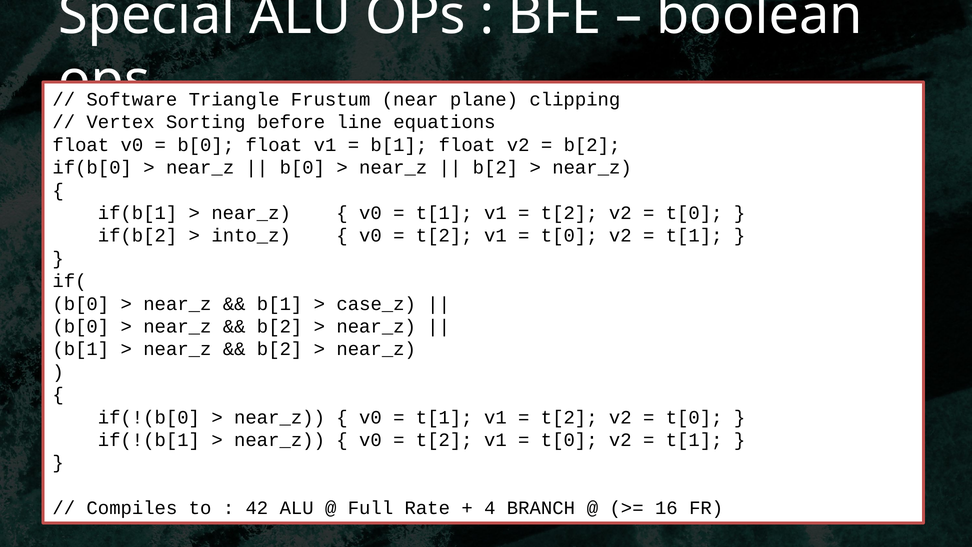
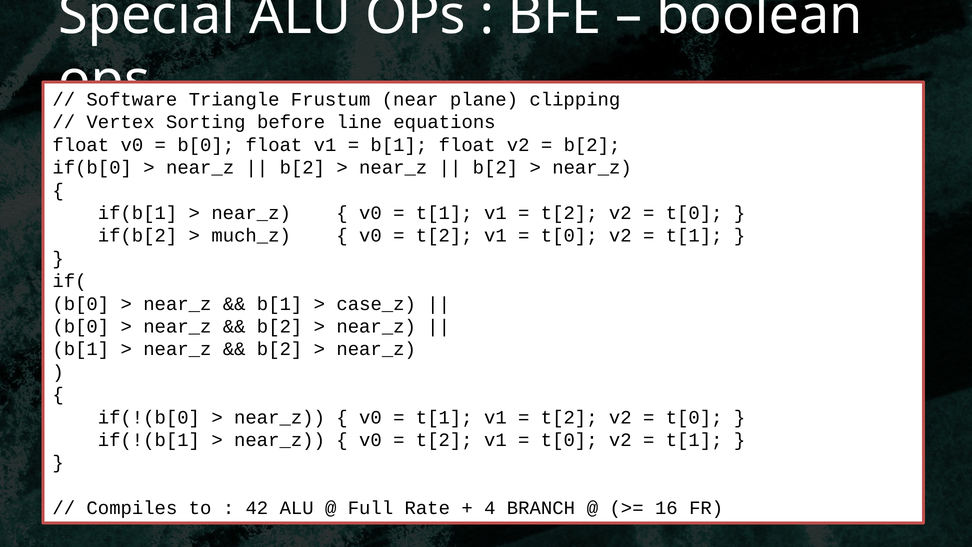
b[0 at (302, 168): b[0 -> b[2
into_z: into_z -> much_z
